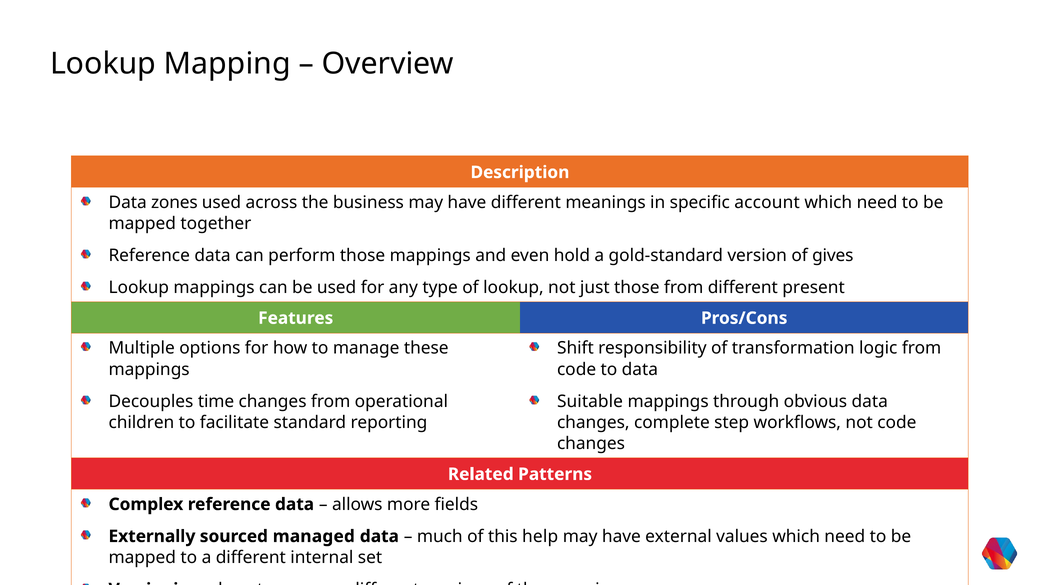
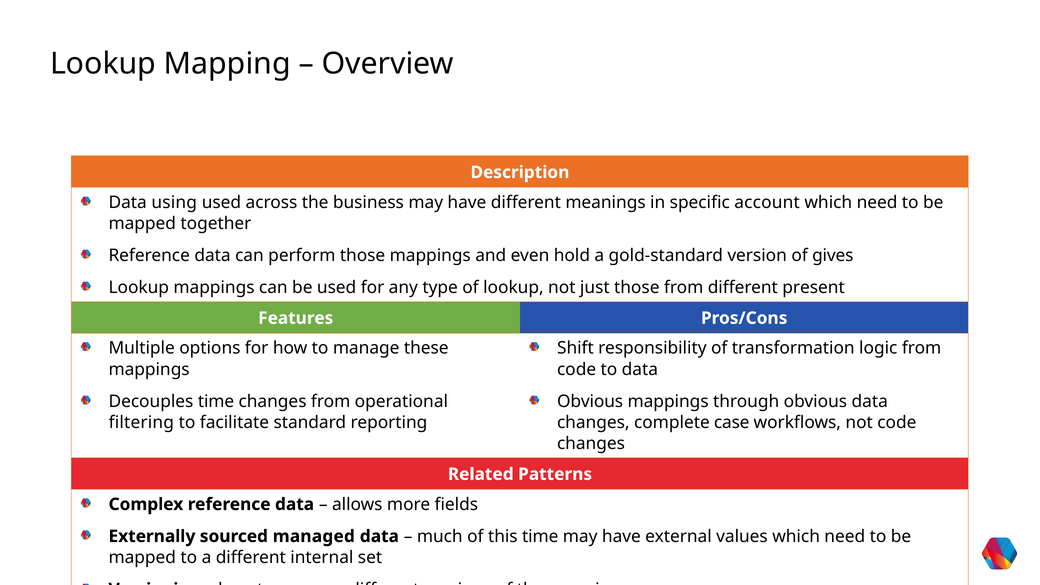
zones: zones -> using
Suitable at (590, 401): Suitable -> Obvious
children: children -> filtering
step: step -> case
this help: help -> time
